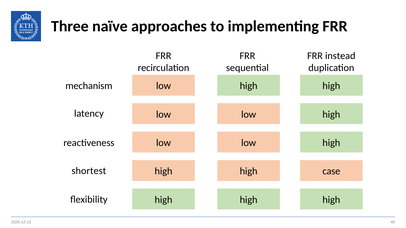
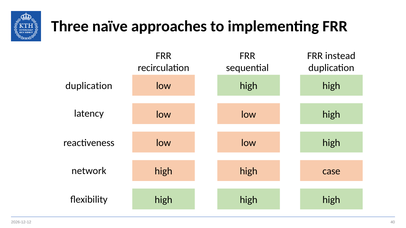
mechanism at (89, 86): mechanism -> duplication
shortest: shortest -> network
